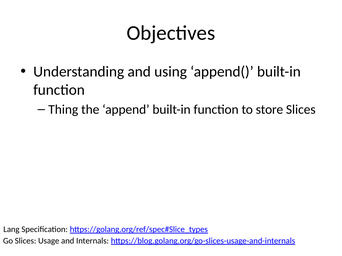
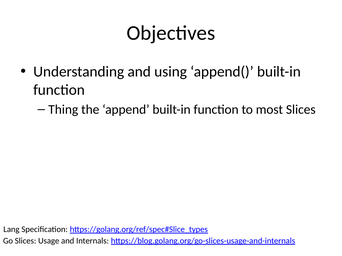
store: store -> most
